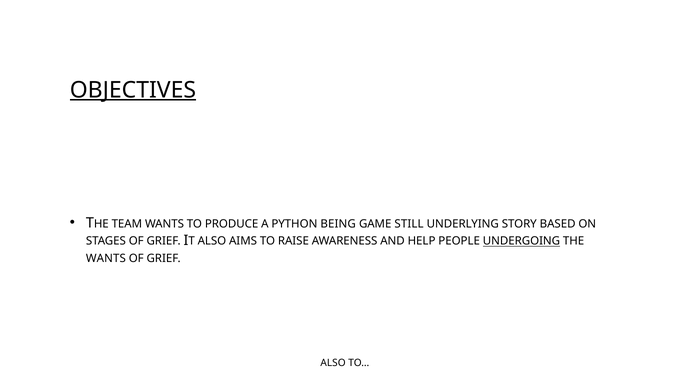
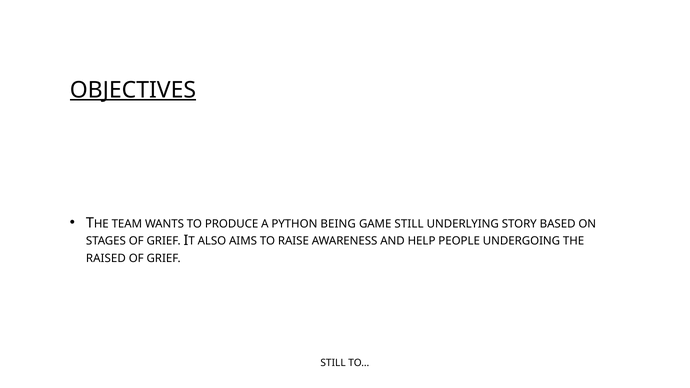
UNDERGOING underline: present -> none
WANTS at (106, 259): WANTS -> RAISED
ALSO at (333, 363): ALSO -> STILL
